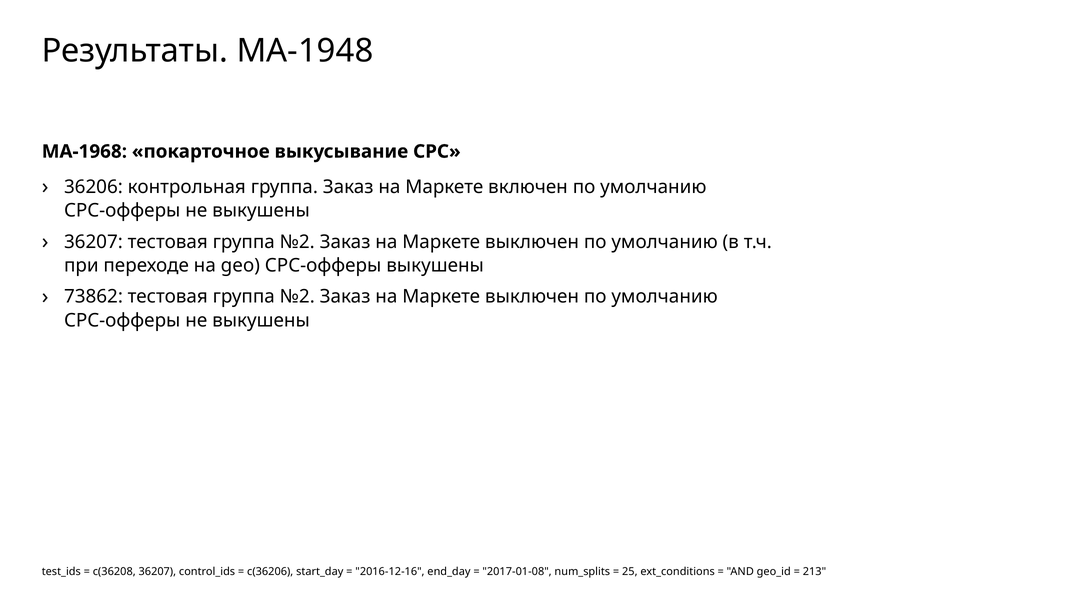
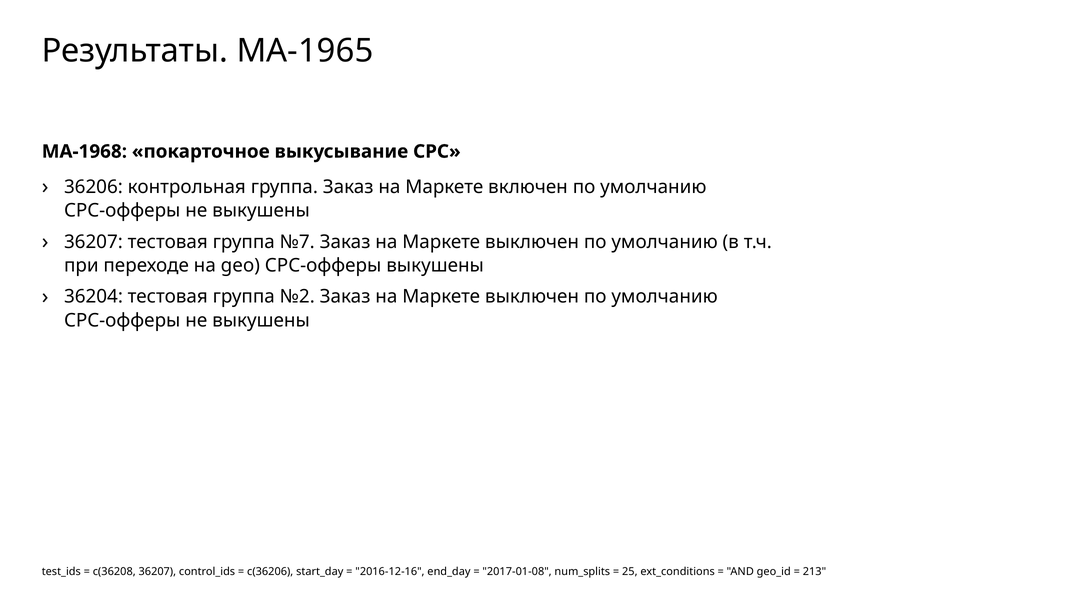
MA-1948: MA-1948 -> MA-1965
36207 тестовая группа №2: №2 -> №7
73862: 73862 -> 36204
